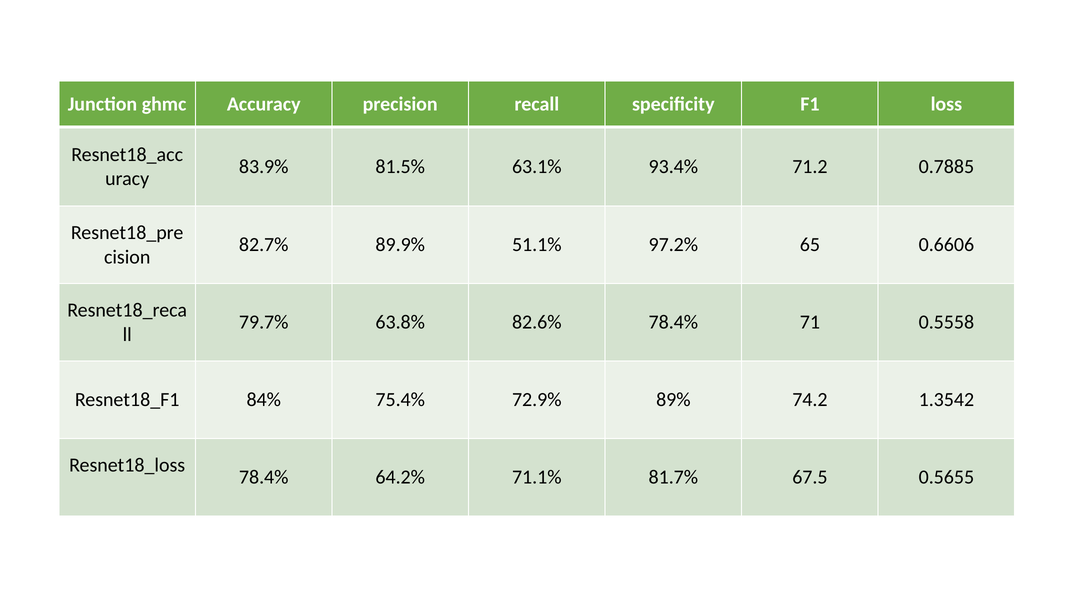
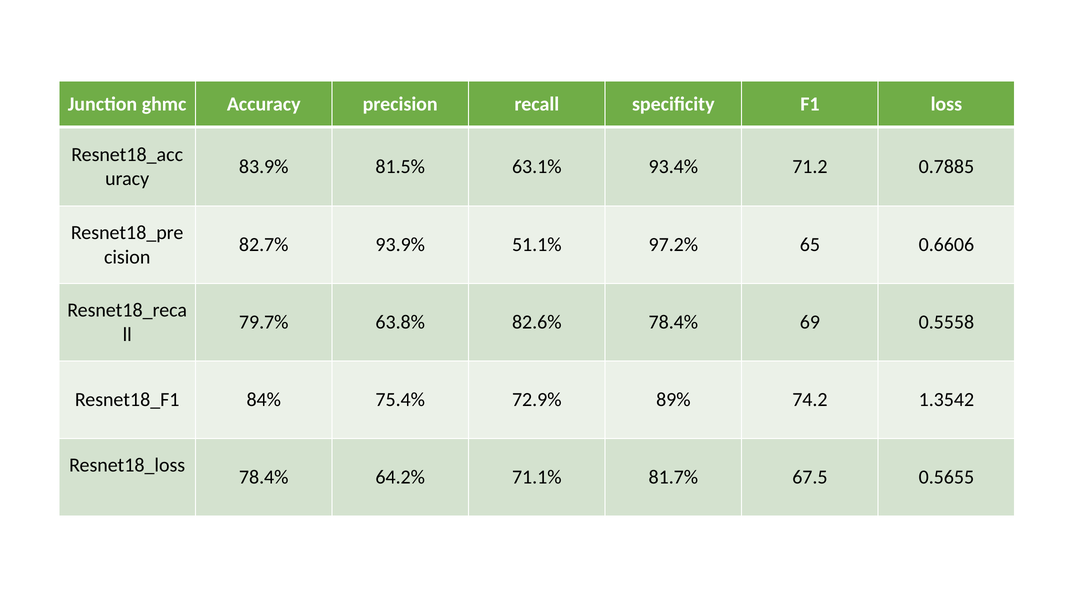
89.9%: 89.9% -> 93.9%
71: 71 -> 69
